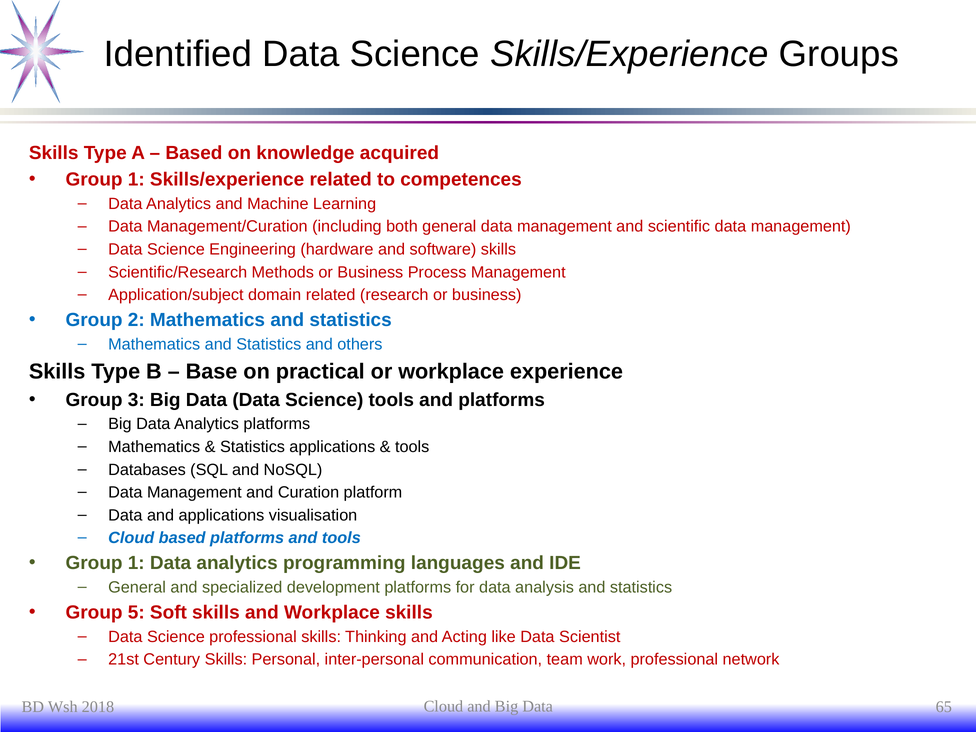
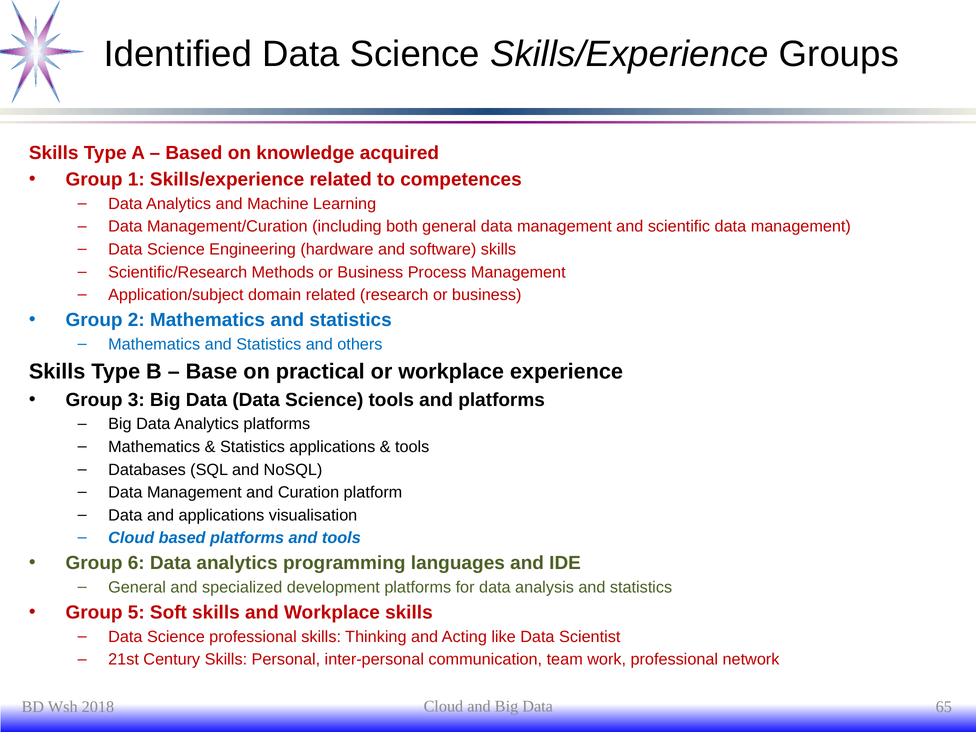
1 at (136, 563): 1 -> 6
